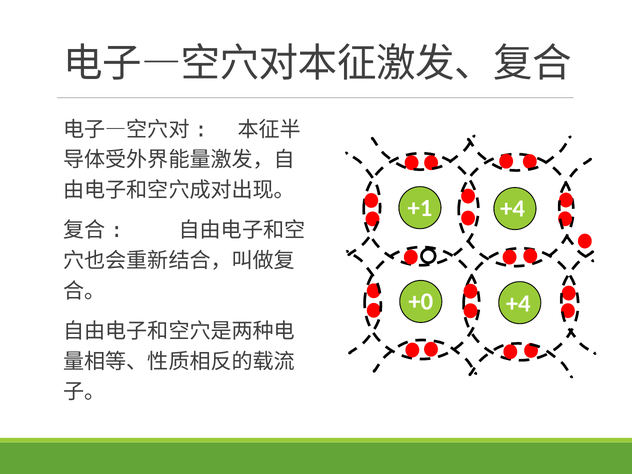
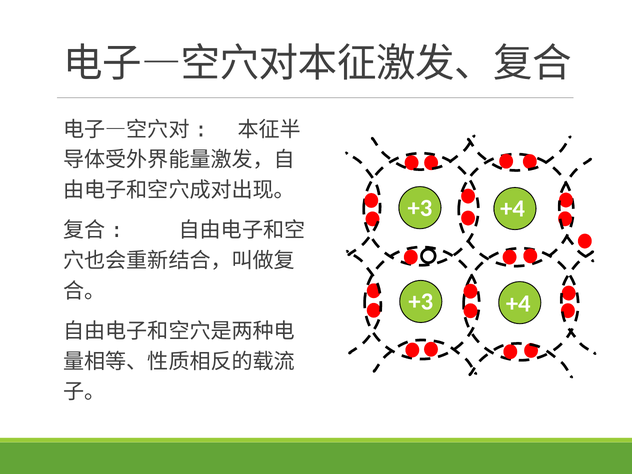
+1 at (420, 208): +1 -> +3
+0 at (421, 302): +0 -> +3
